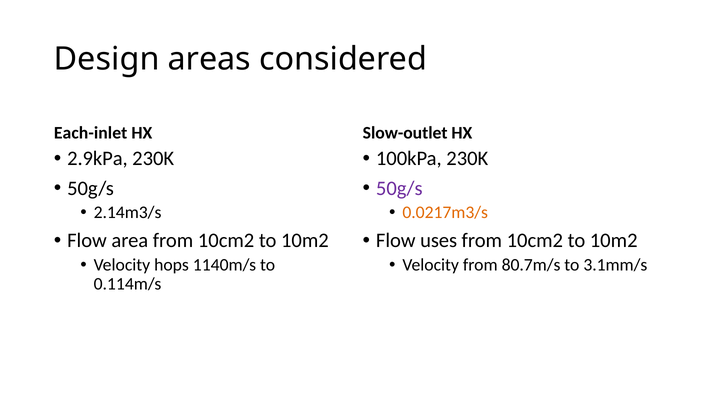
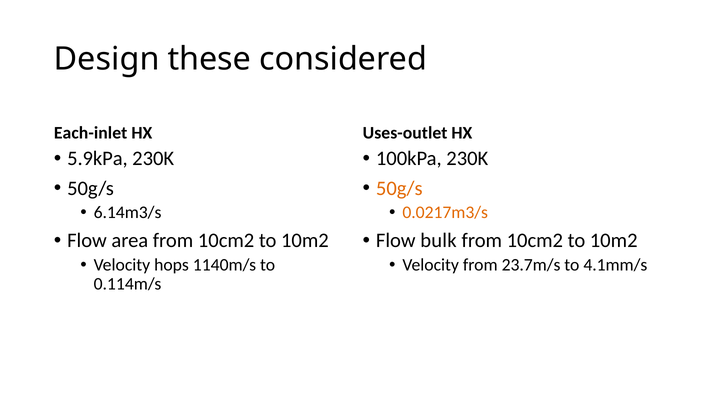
areas: areas -> these
Slow-outlet: Slow-outlet -> Uses-outlet
2.9kPa: 2.9kPa -> 5.9kPa
50g/s at (399, 188) colour: purple -> orange
2.14m3/s: 2.14m3/s -> 6.14m3/s
uses: uses -> bulk
80.7m/s: 80.7m/s -> 23.7m/s
3.1mm/s: 3.1mm/s -> 4.1mm/s
